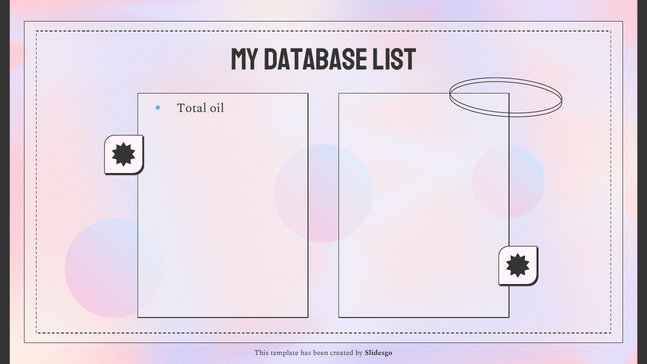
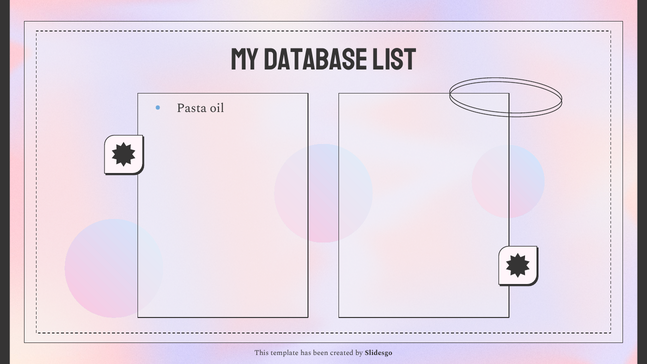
Total: Total -> Pasta
